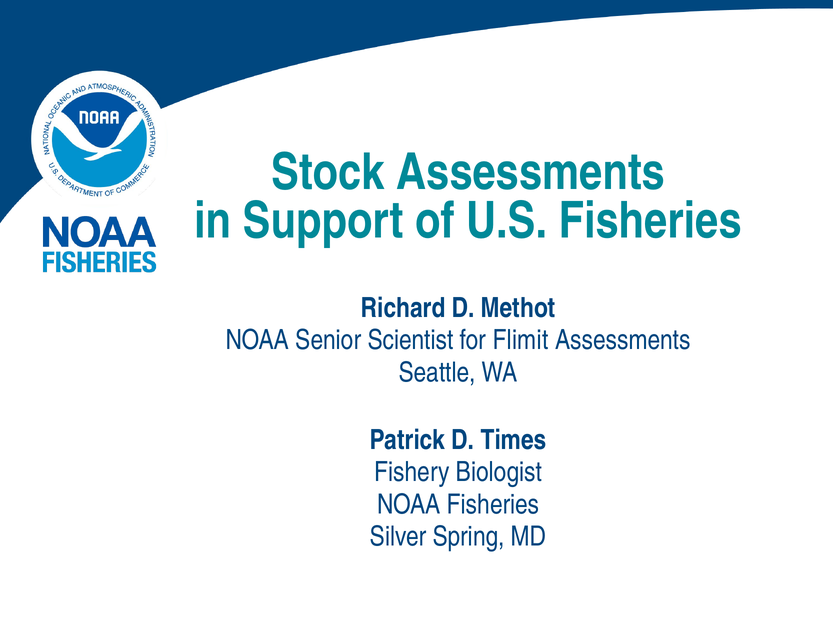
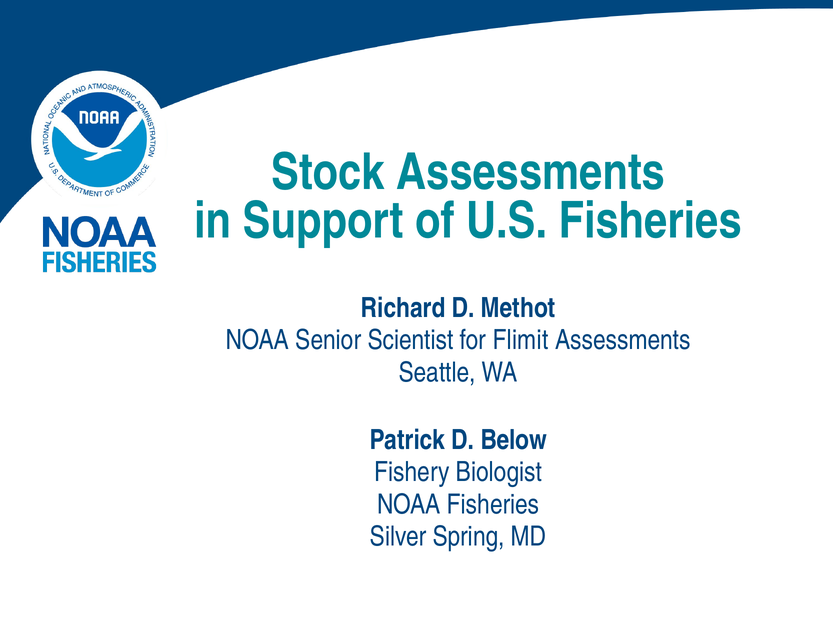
Times: Times -> Below
